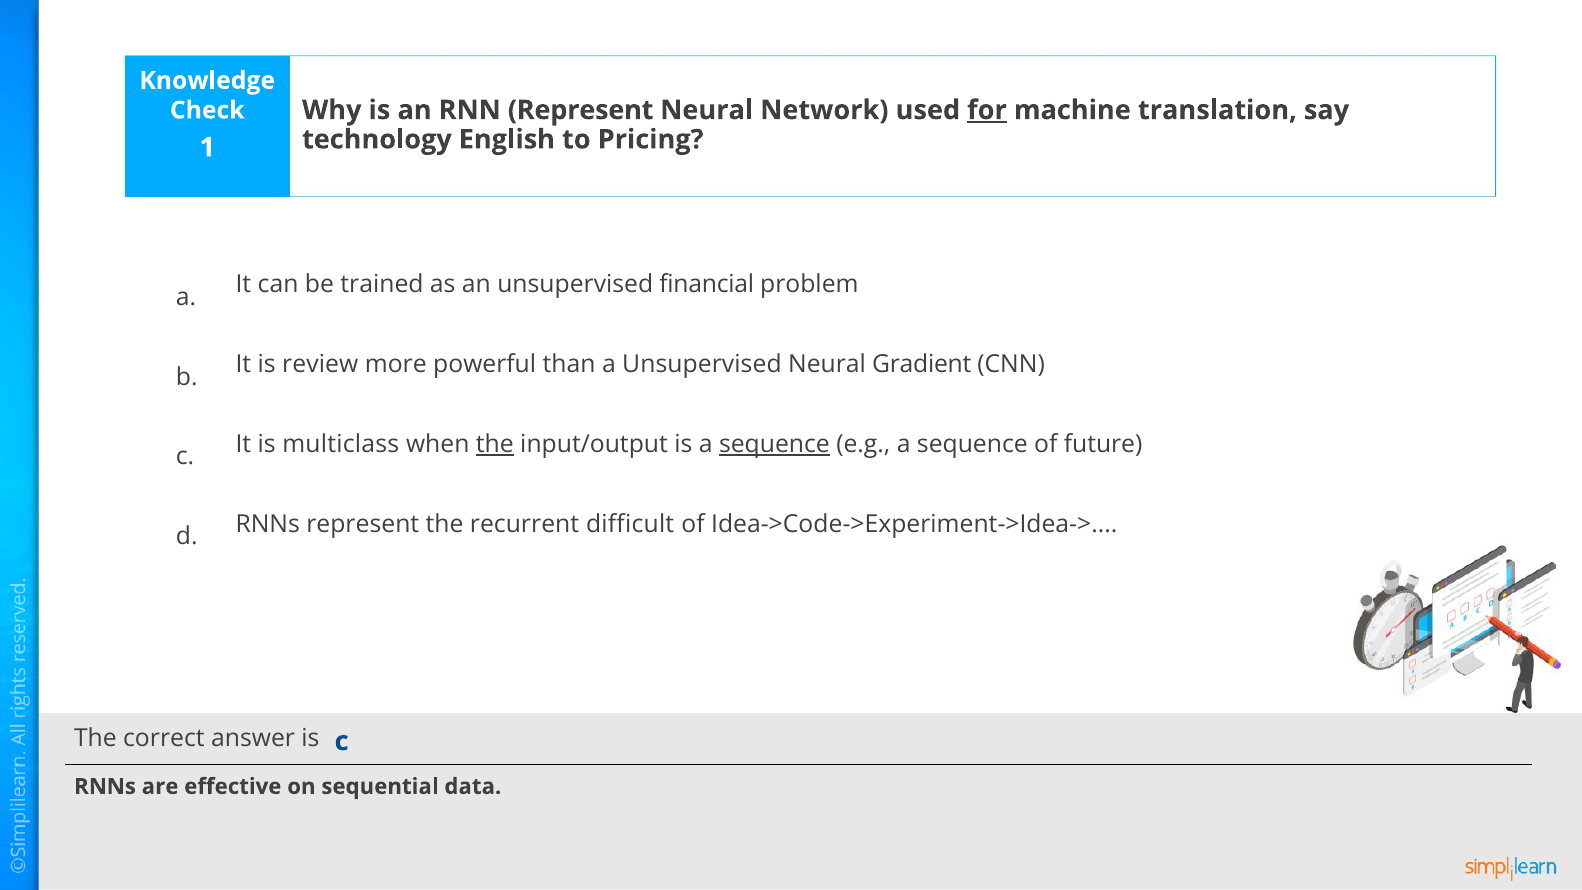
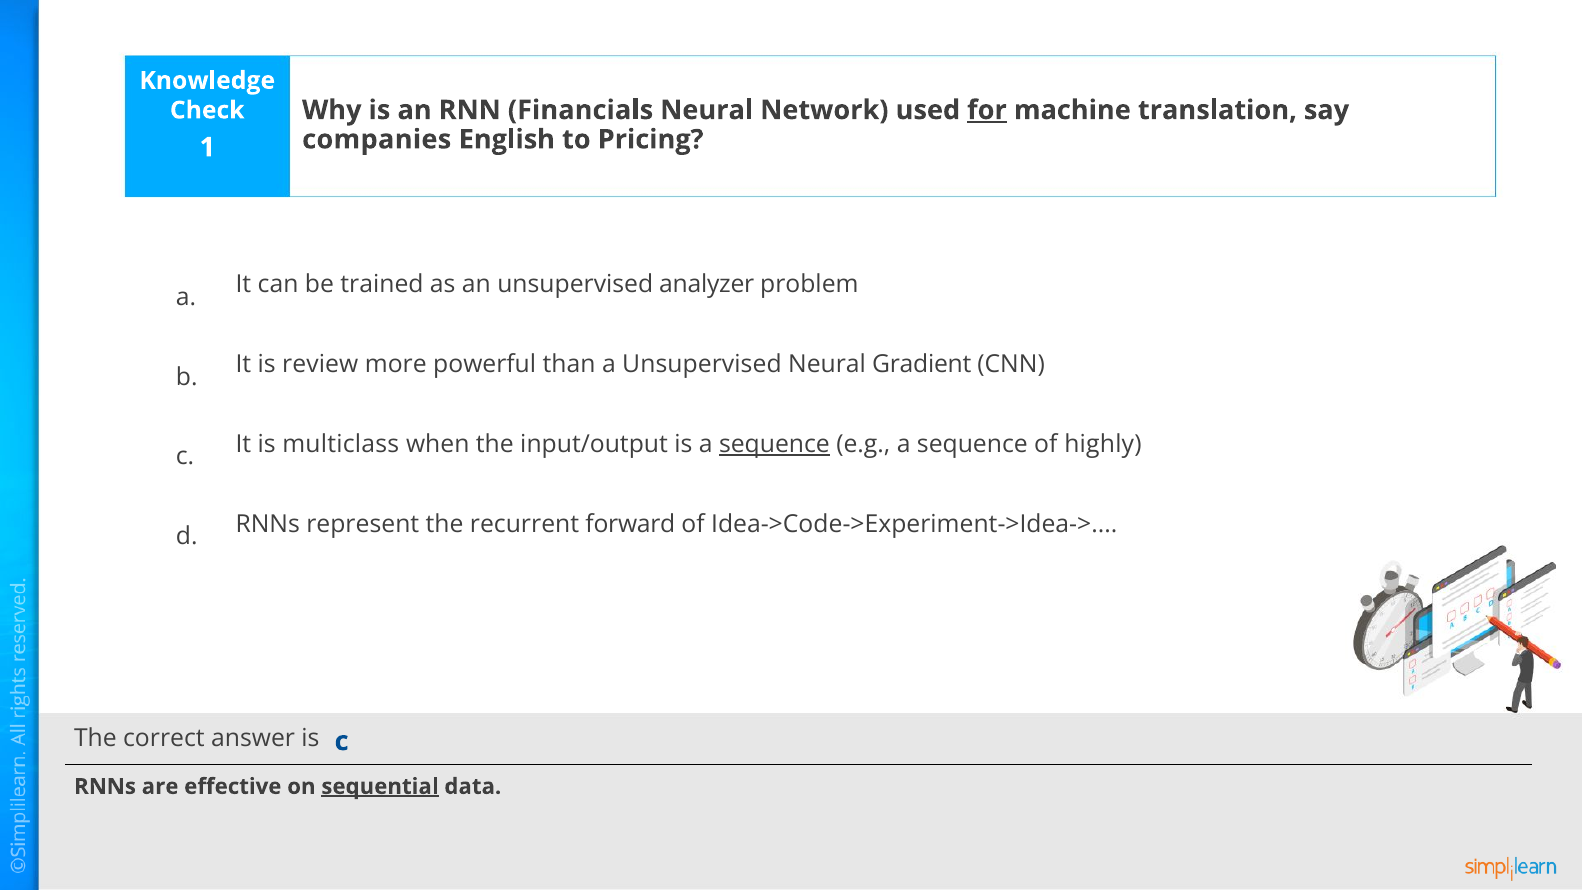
RNN Represent: Represent -> Financials
technology: technology -> companies
financial: financial -> analyzer
the at (495, 444) underline: present -> none
future: future -> highly
difficult: difficult -> forward
sequential underline: none -> present
